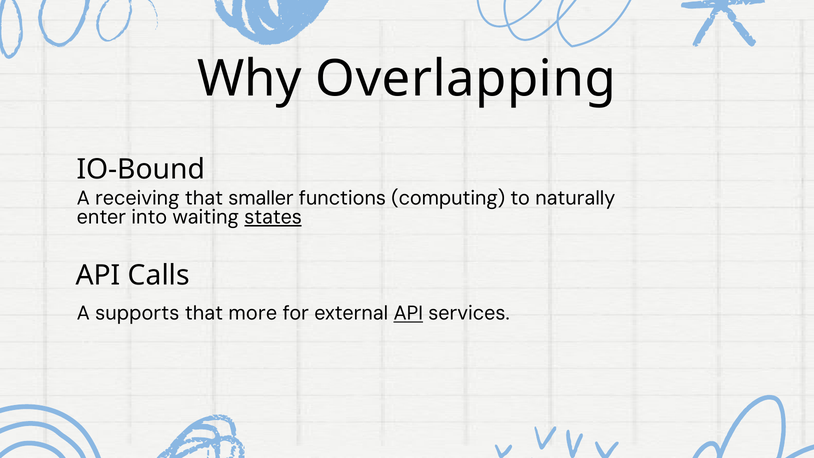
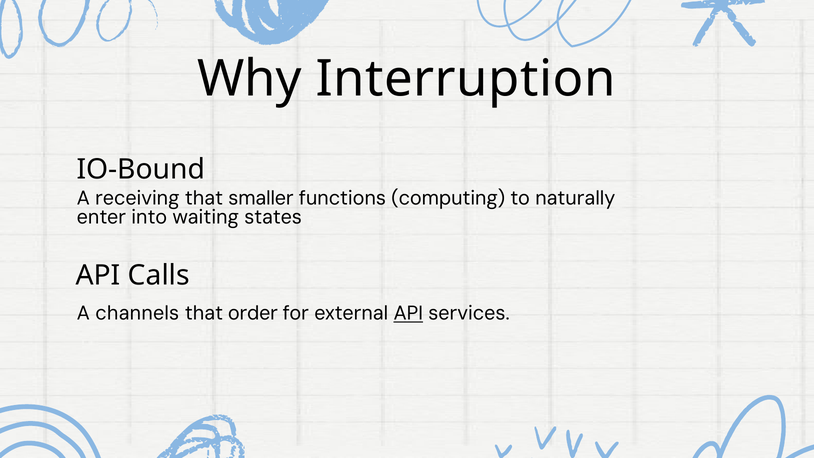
Overlapping: Overlapping -> Interruption
states underline: present -> none
supports: supports -> channels
more: more -> order
